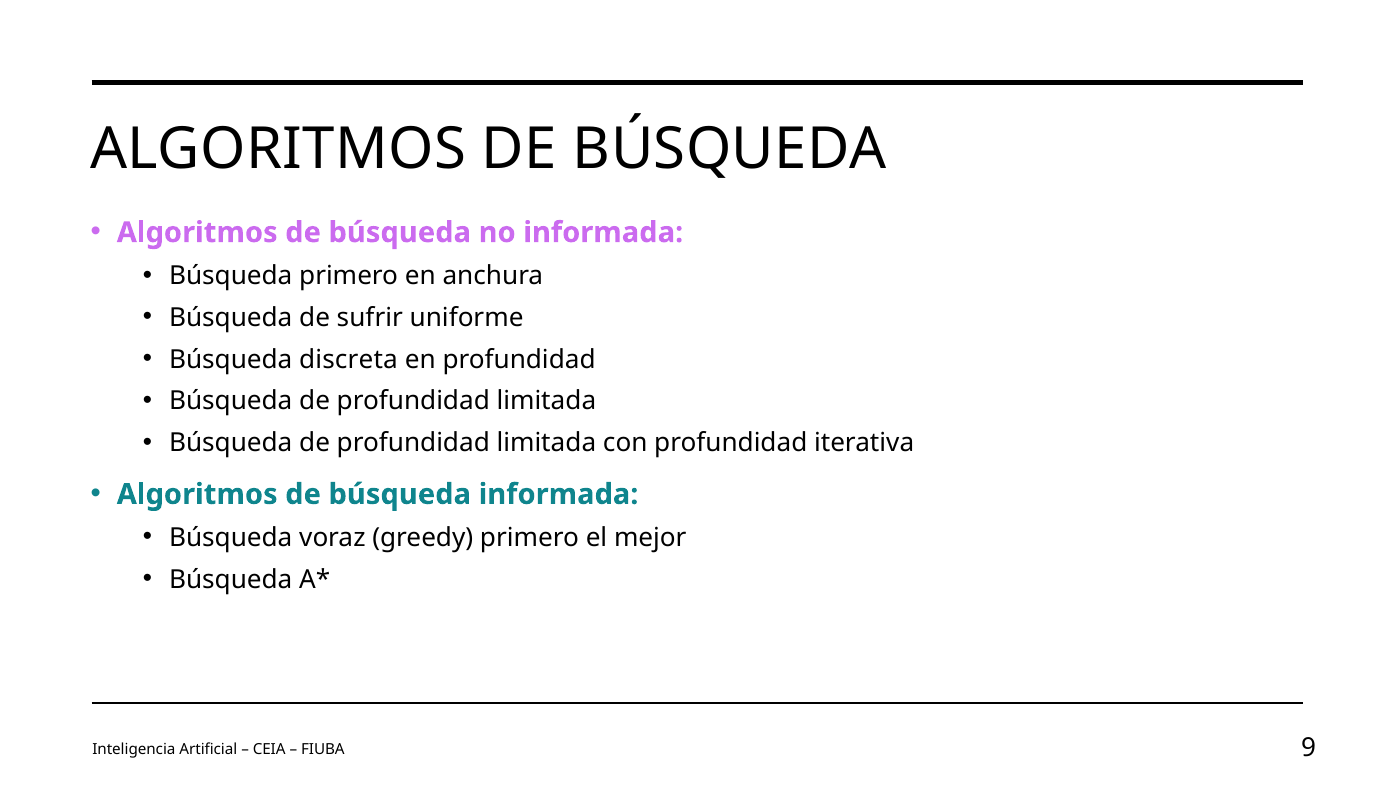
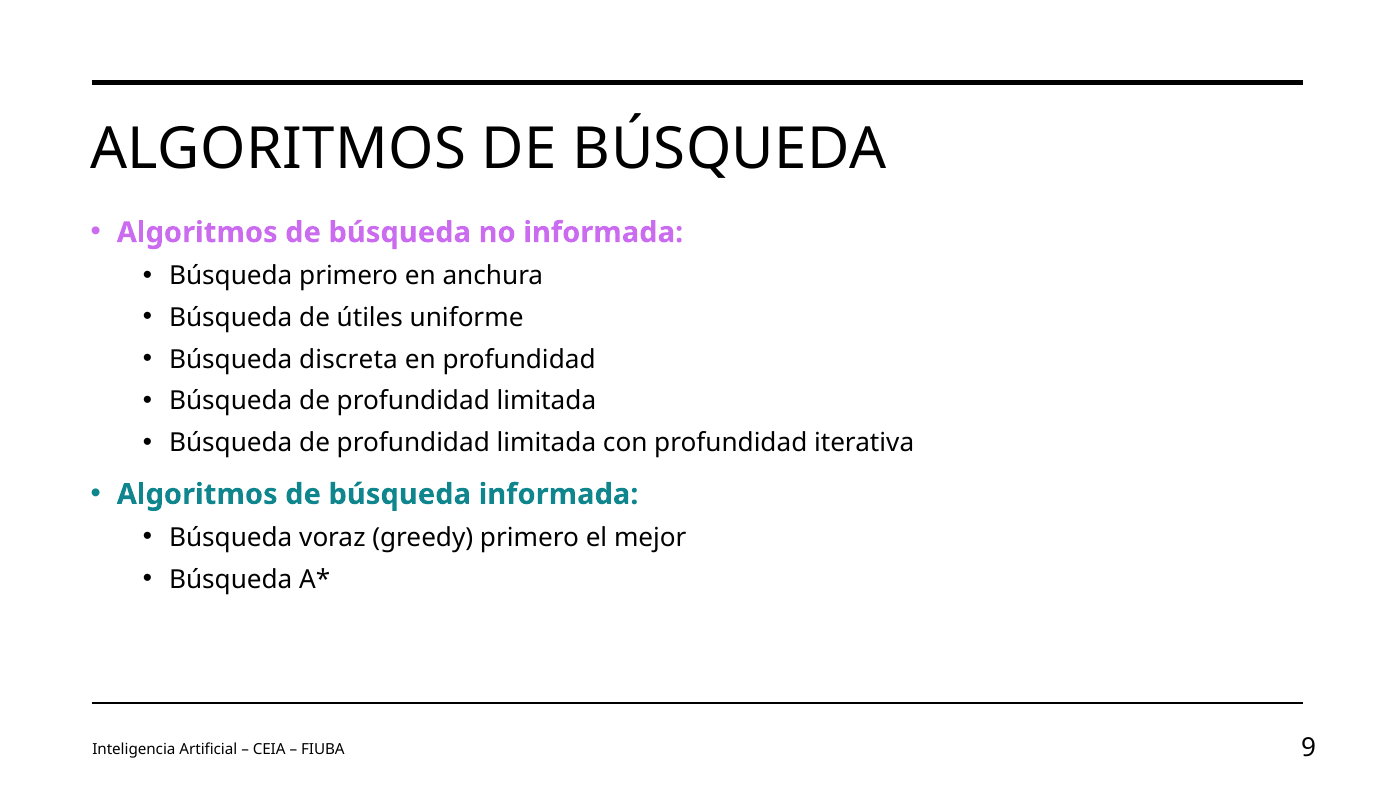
sufrir: sufrir -> útiles
